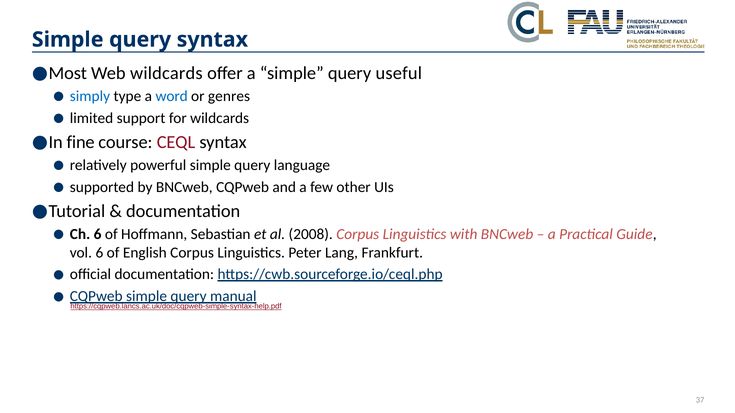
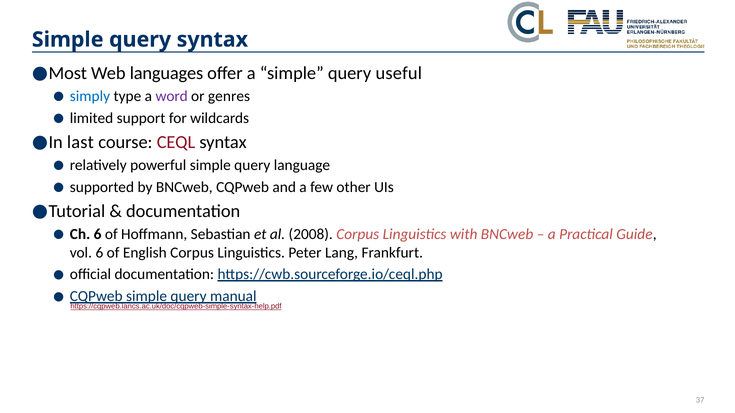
Web wildcards: wildcards -> languages
word colour: blue -> purple
fine: fine -> last
